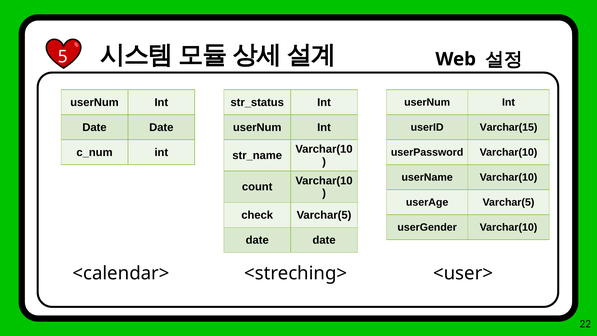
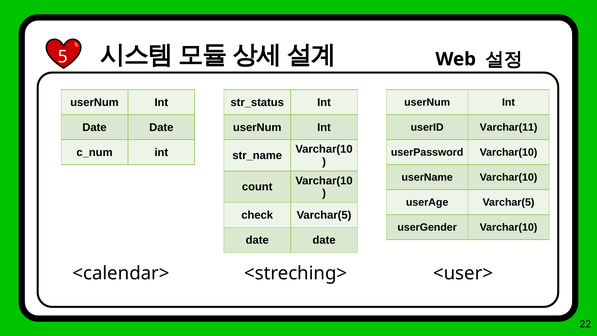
Varchar(15: Varchar(15 -> Varchar(11
